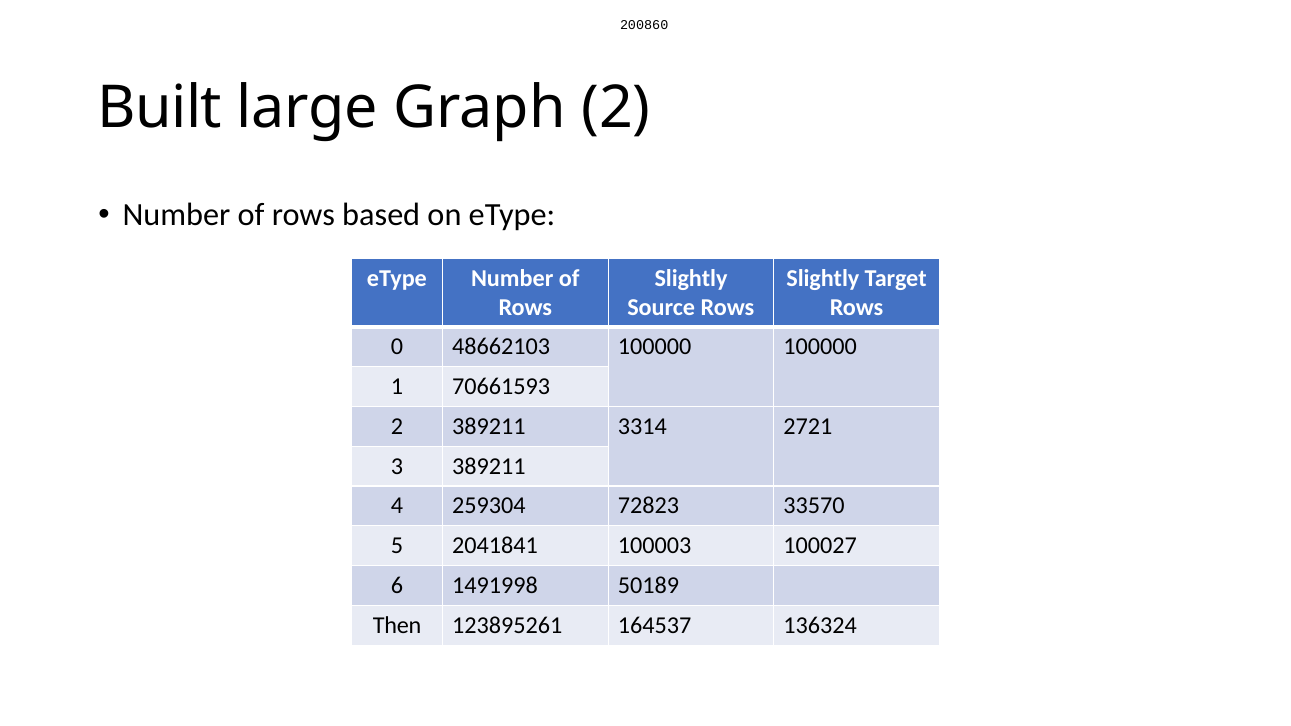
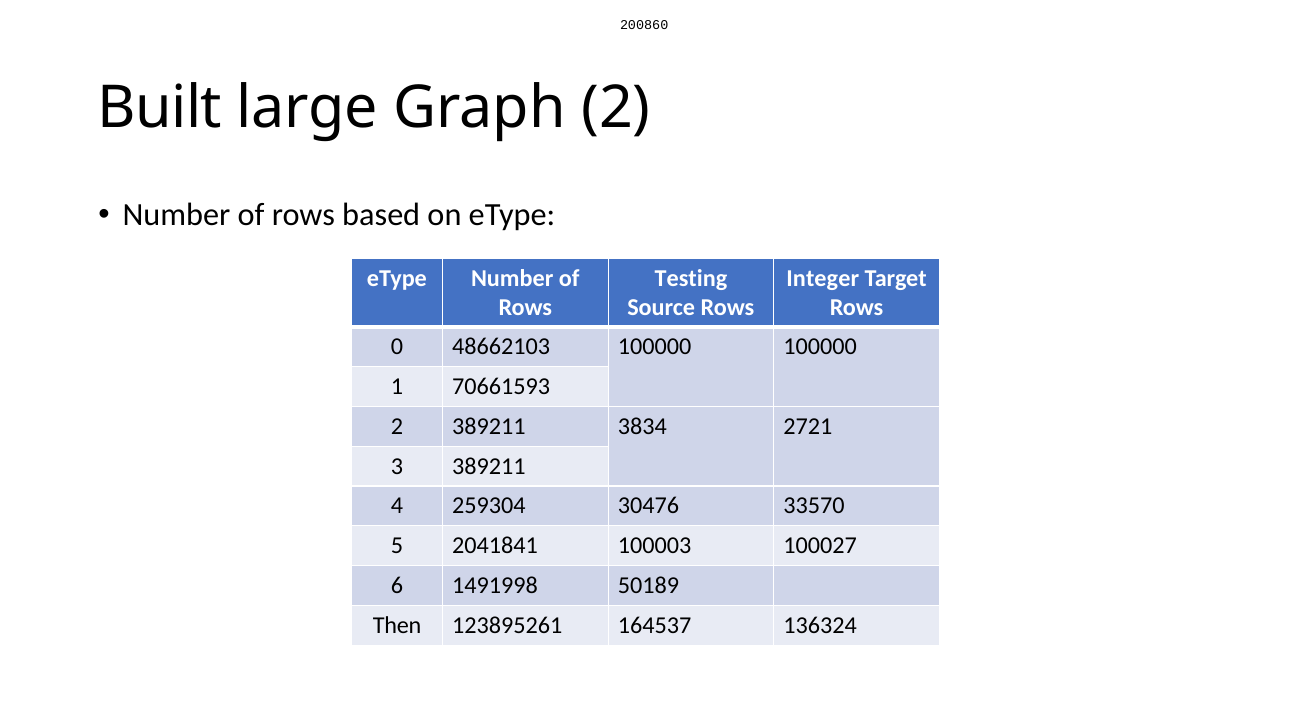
Slightly at (691, 278): Slightly -> Testing
Slightly at (823, 278): Slightly -> Integer
3314: 3314 -> 3834
72823: 72823 -> 30476
